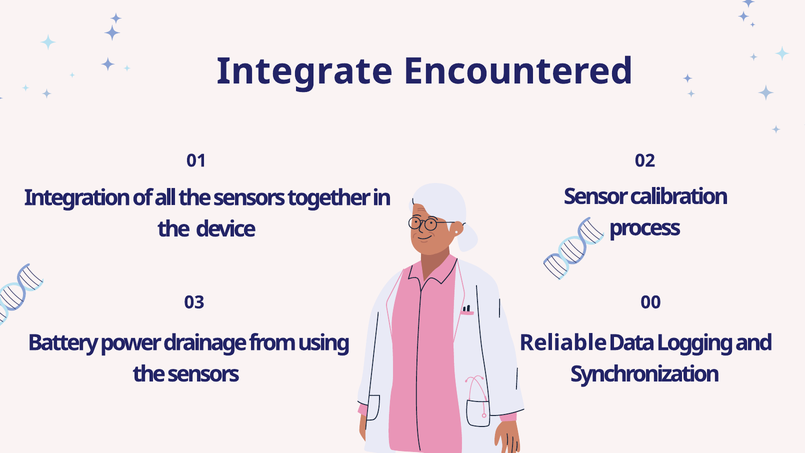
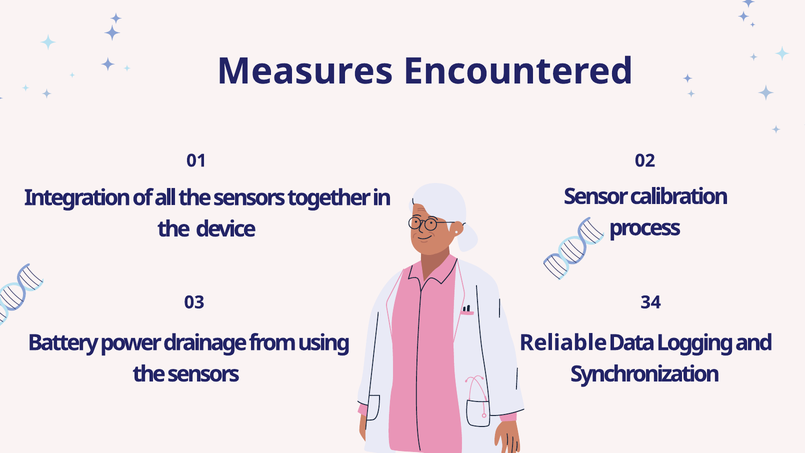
Integrate: Integrate -> Measures
00: 00 -> 34
